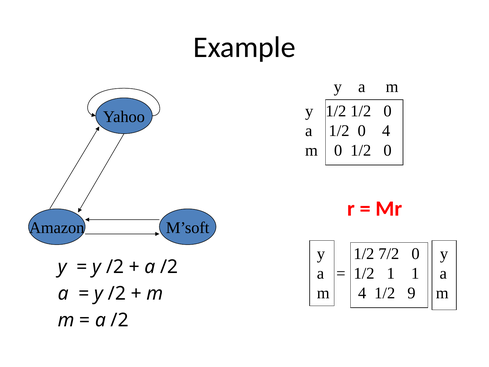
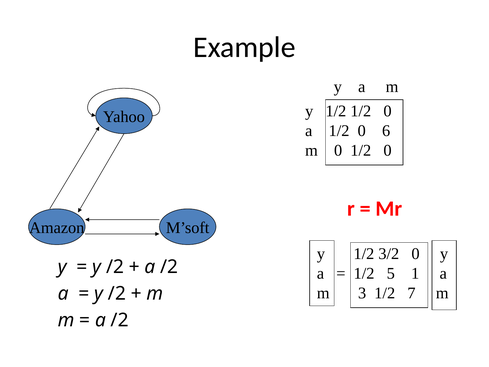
0 4: 4 -> 6
7/2: 7/2 -> 3/2
1/2 1: 1 -> 5
m 4: 4 -> 3
9: 9 -> 7
